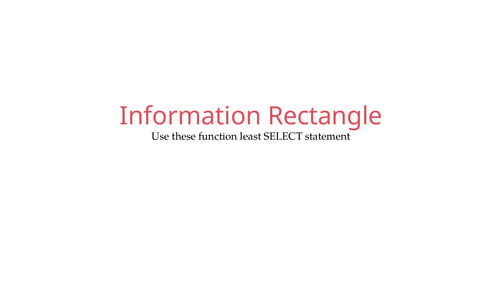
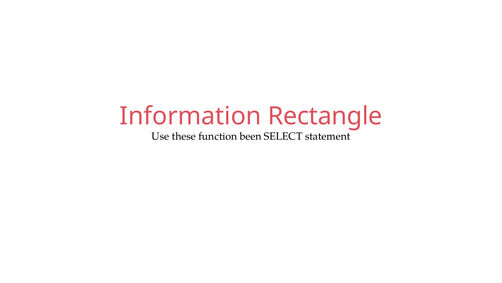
least: least -> been
